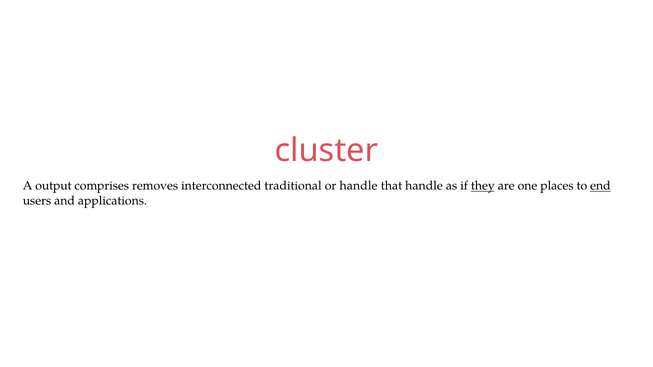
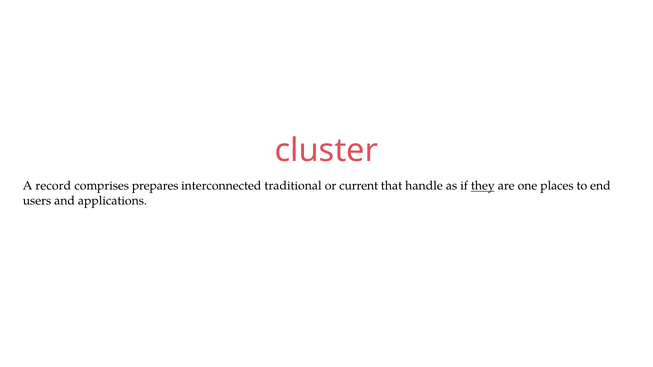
output: output -> record
removes: removes -> prepares
or handle: handle -> current
end underline: present -> none
